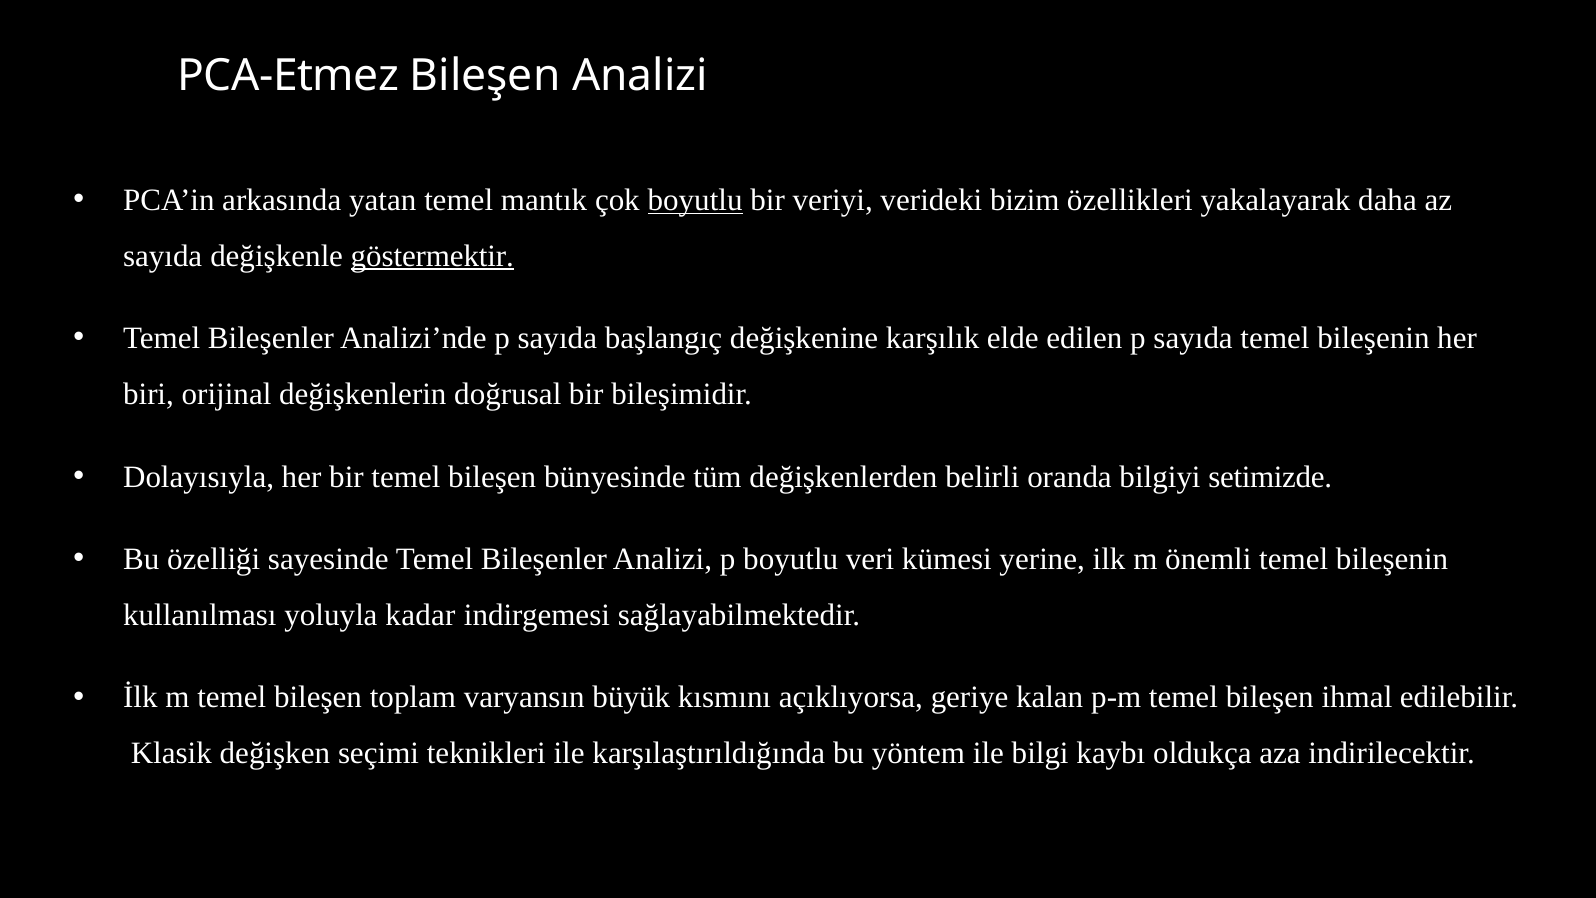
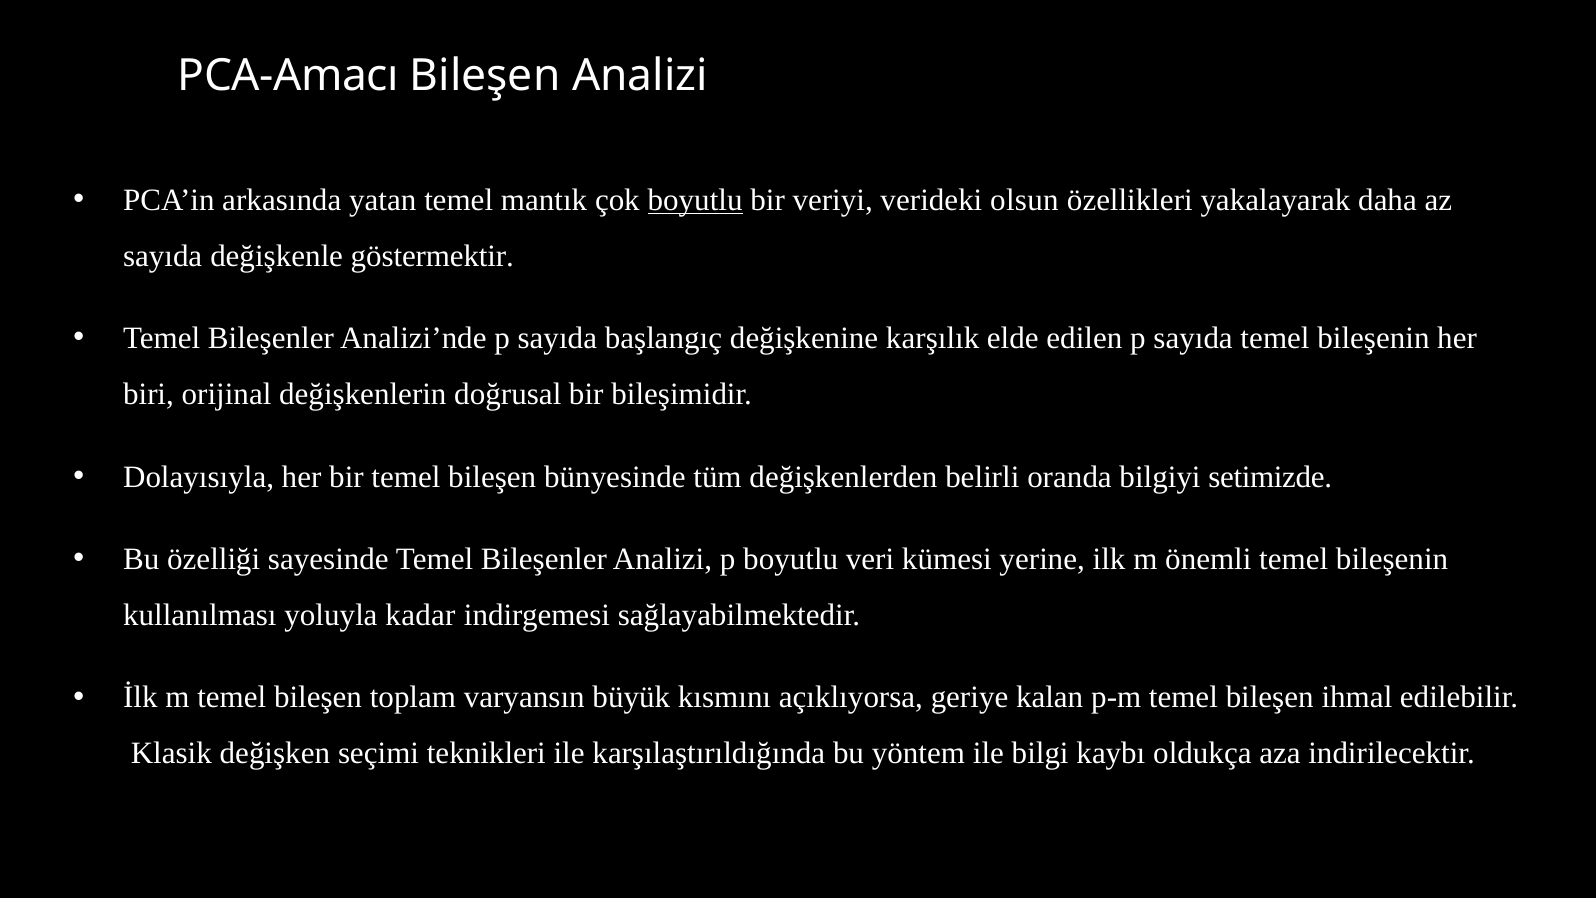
PCA-Etmez: PCA-Etmez -> PCA-Amacı
bizim: bizim -> olsun
göstermektir underline: present -> none
